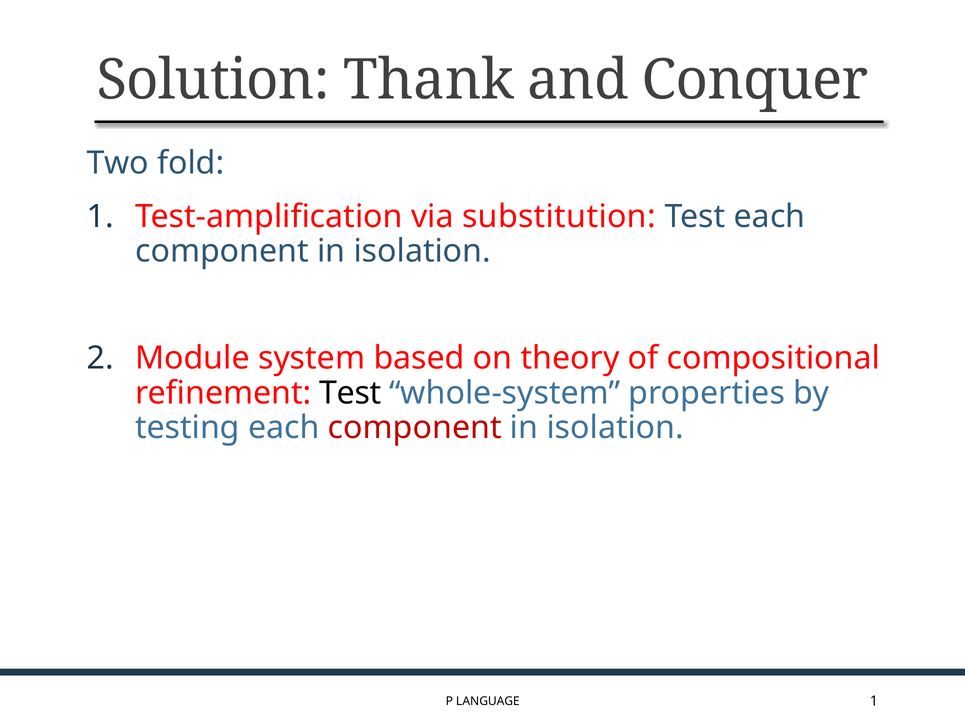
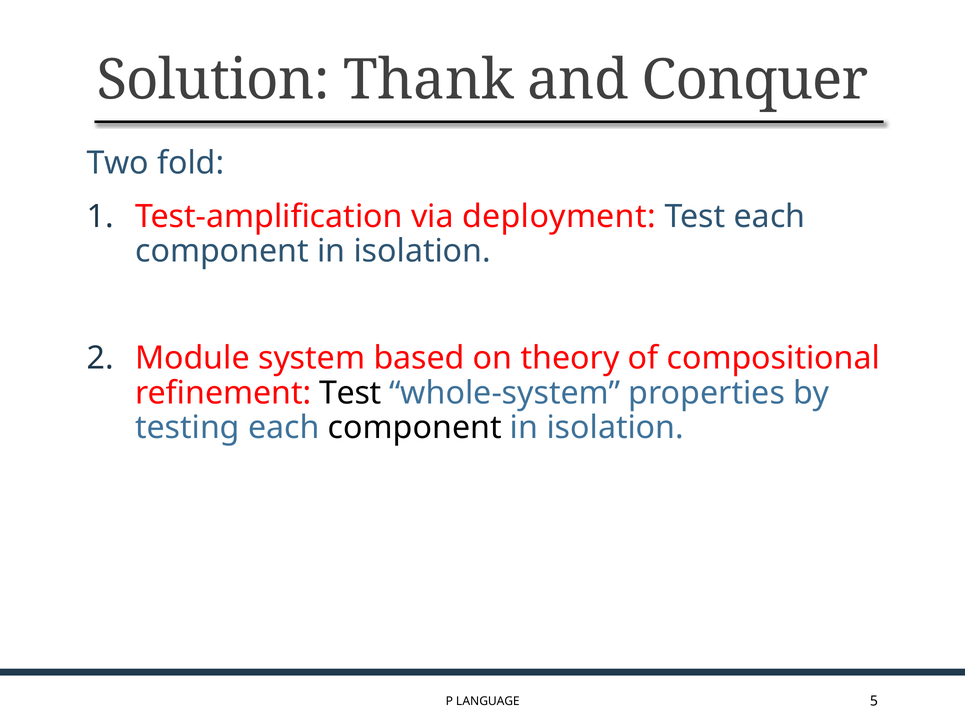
substitution: substitution -> deployment
component at (415, 428) colour: red -> black
LANGUAGE 1: 1 -> 5
